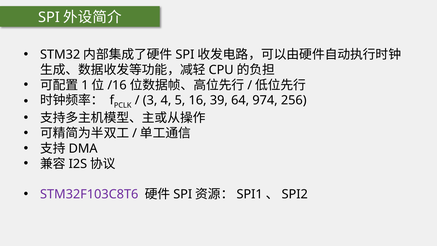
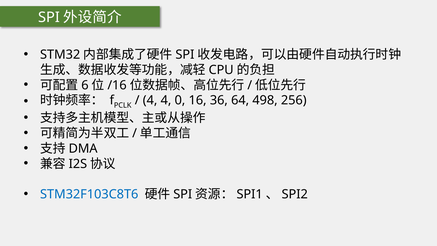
1: 1 -> 6
3 at (150, 100): 3 -> 4
5: 5 -> 0
39: 39 -> 36
974: 974 -> 498
STM32F103C8T6 colour: purple -> blue
